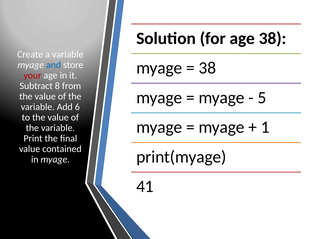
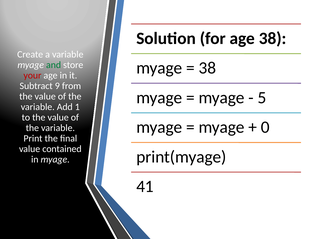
and colour: blue -> green
8: 8 -> 9
6: 6 -> 1
1: 1 -> 0
